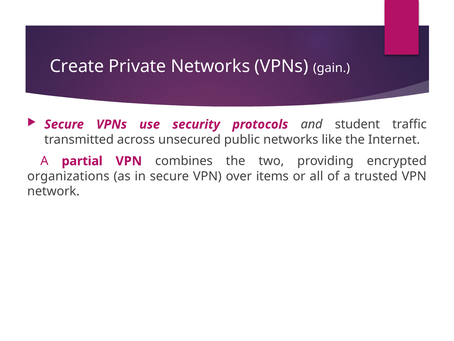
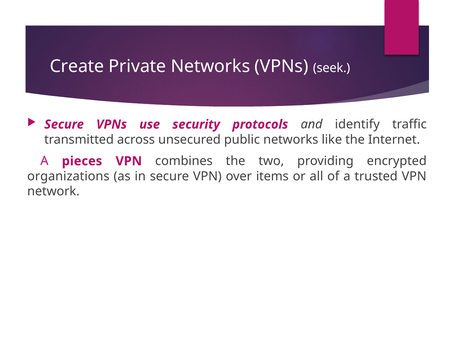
gain: gain -> seek
student: student -> identify
partial: partial -> pieces
